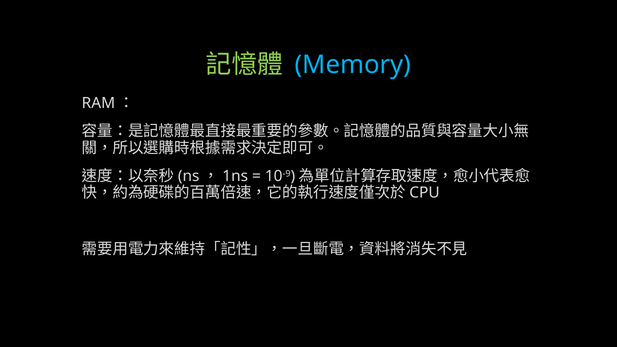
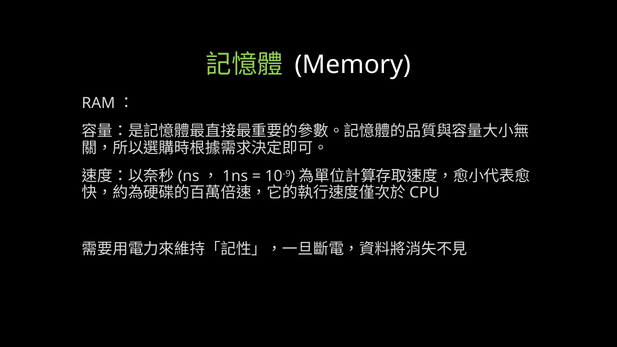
Memory colour: light blue -> white
